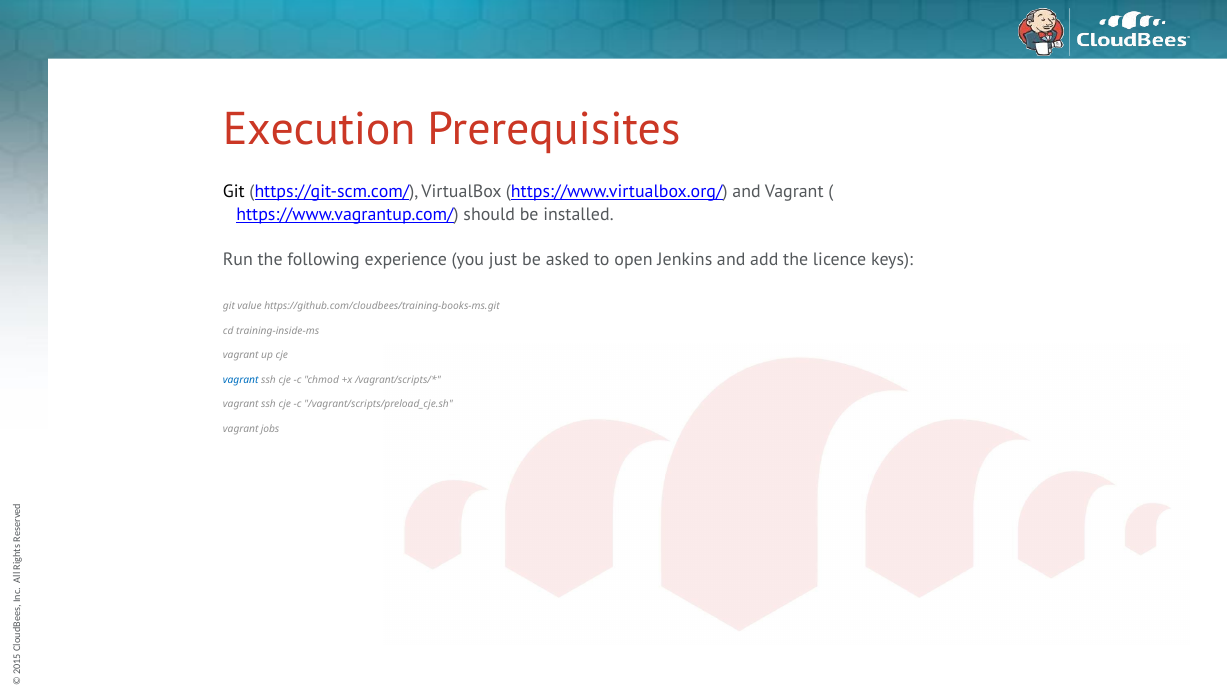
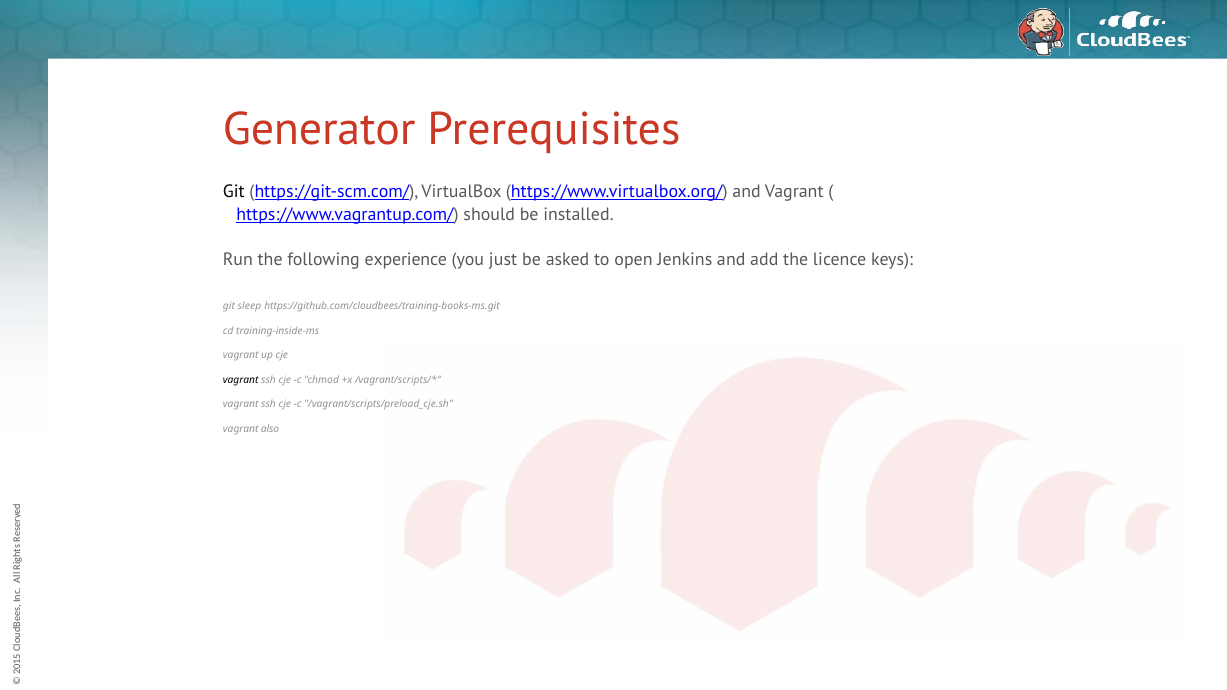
Execution: Execution -> Generator
value: value -> sleep
vagrant at (241, 380) colour: blue -> black
jobs: jobs -> also
